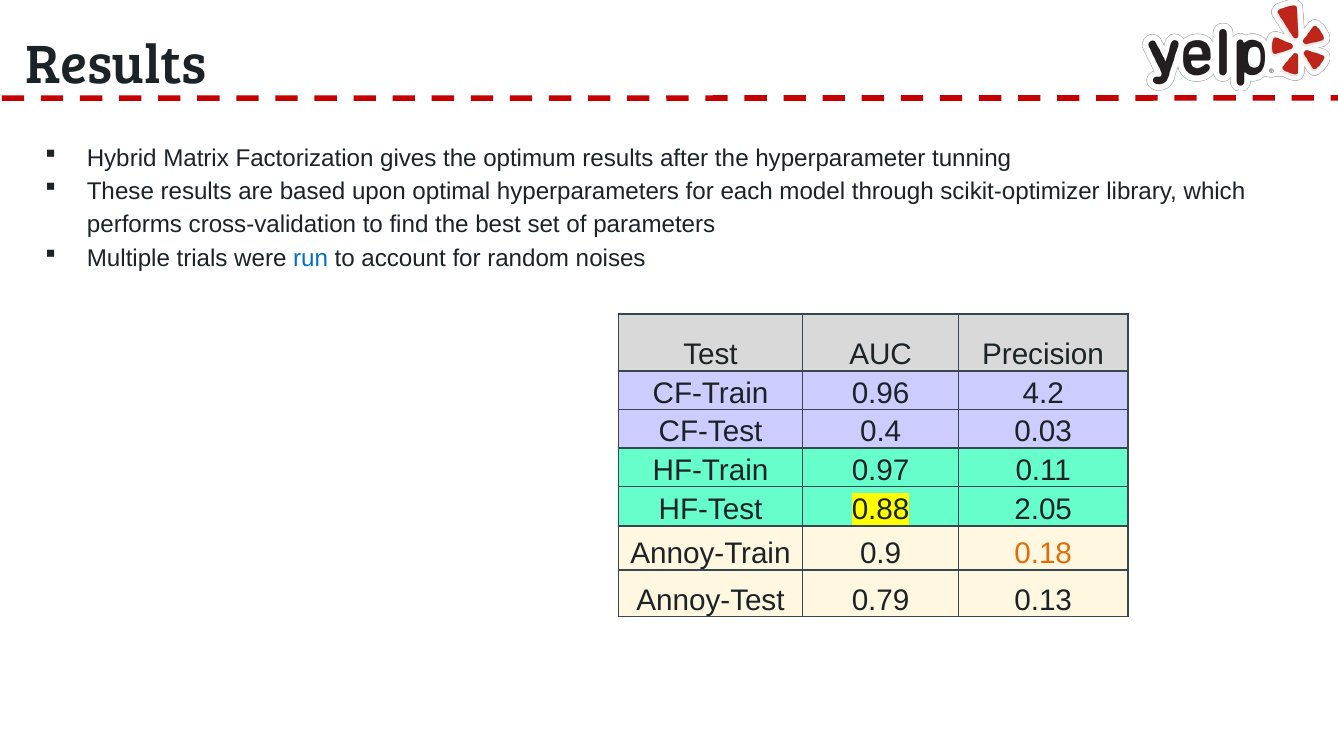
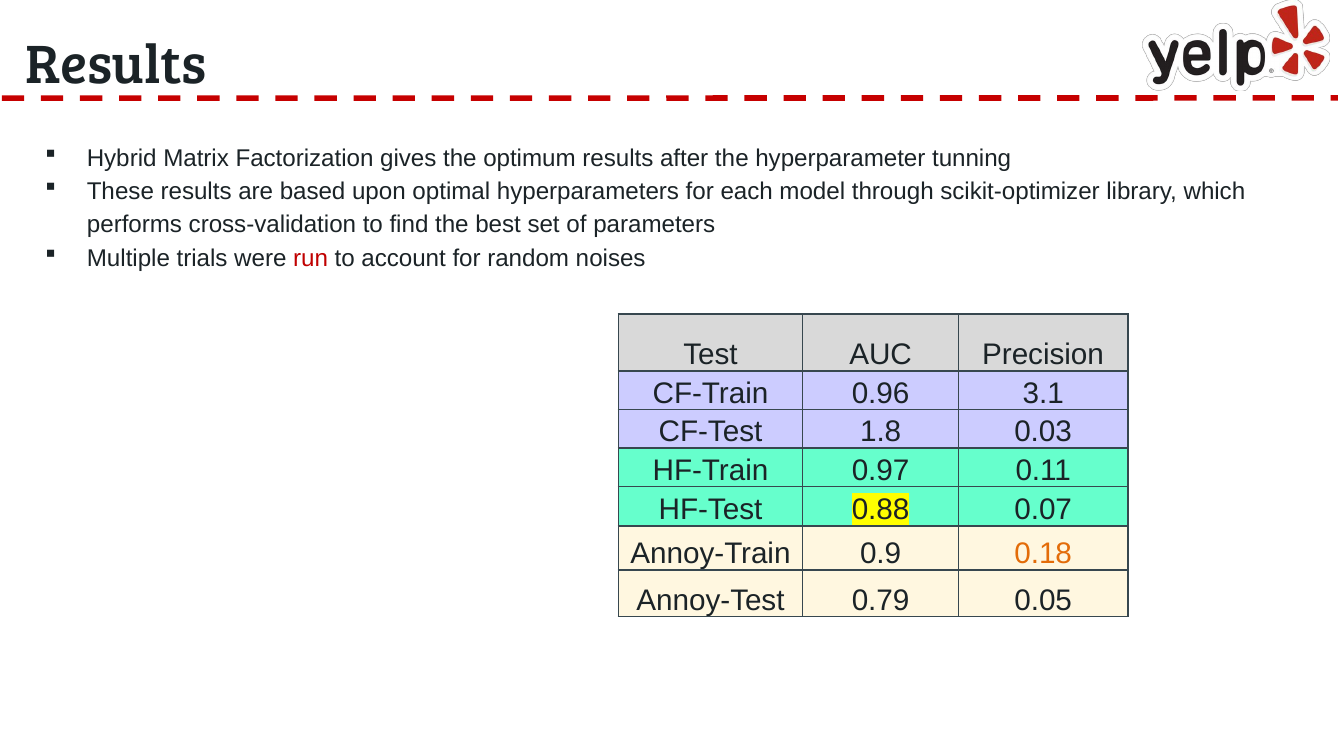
run colour: blue -> red
4.2: 4.2 -> 3.1
0.4: 0.4 -> 1.8
2.05: 2.05 -> 0.07
0.13: 0.13 -> 0.05
